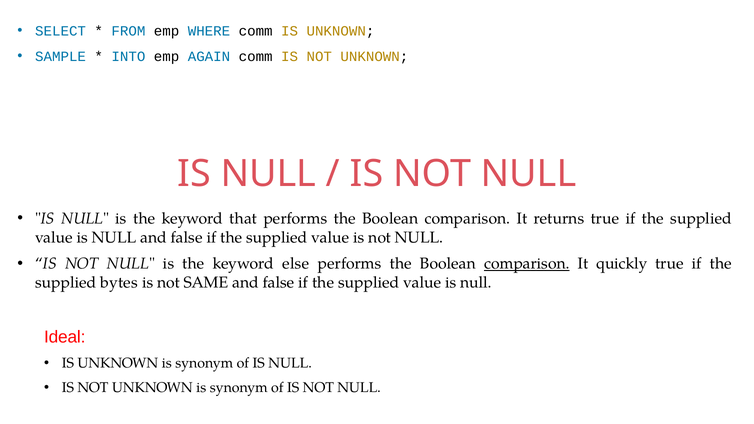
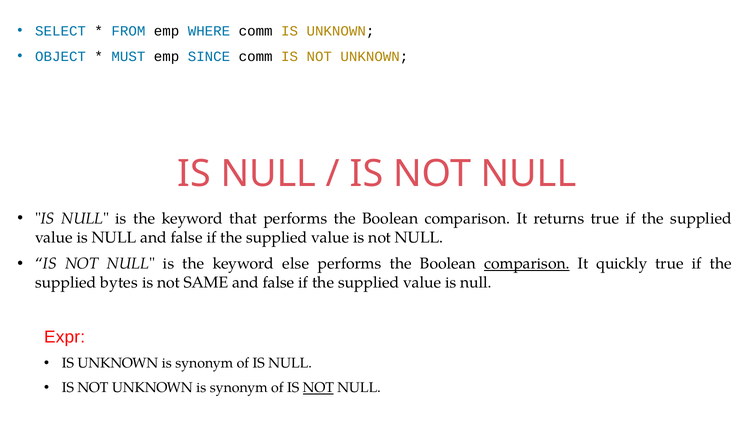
SAMPLE: SAMPLE -> OBJECT
INTO: INTO -> MUST
AGAIN: AGAIN -> SINCE
Ideal: Ideal -> Expr
NOT at (318, 388) underline: none -> present
